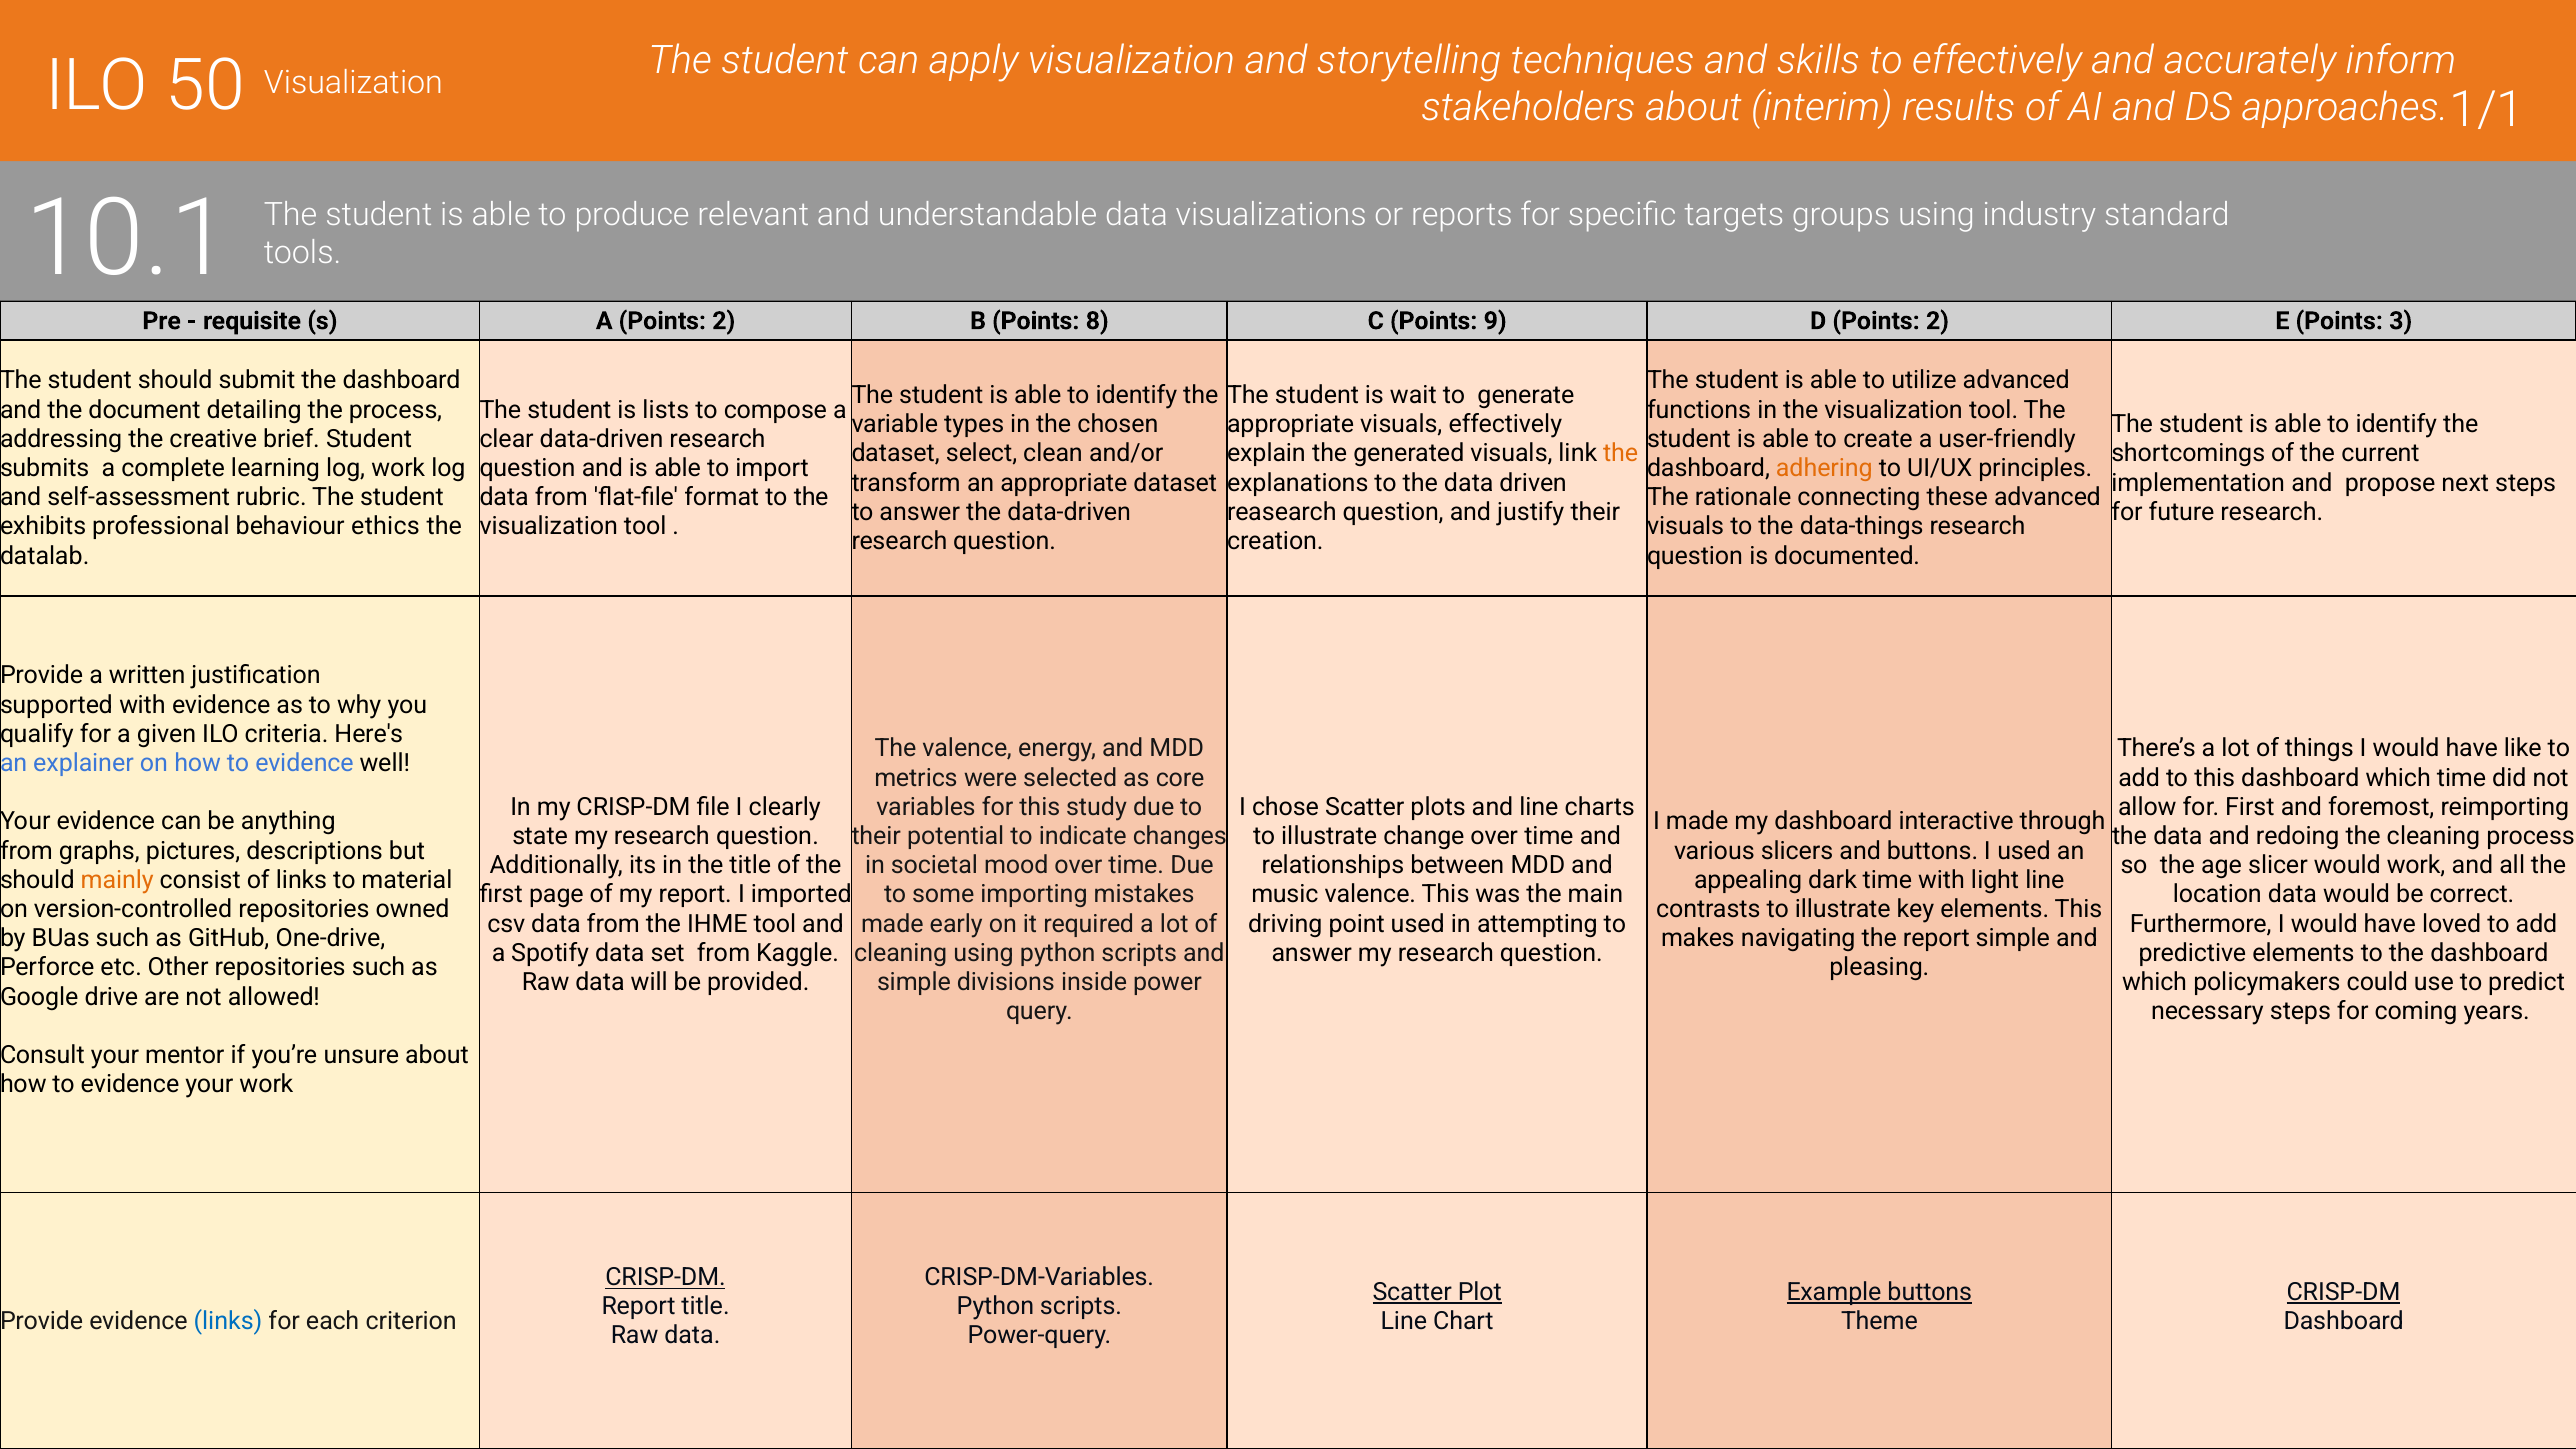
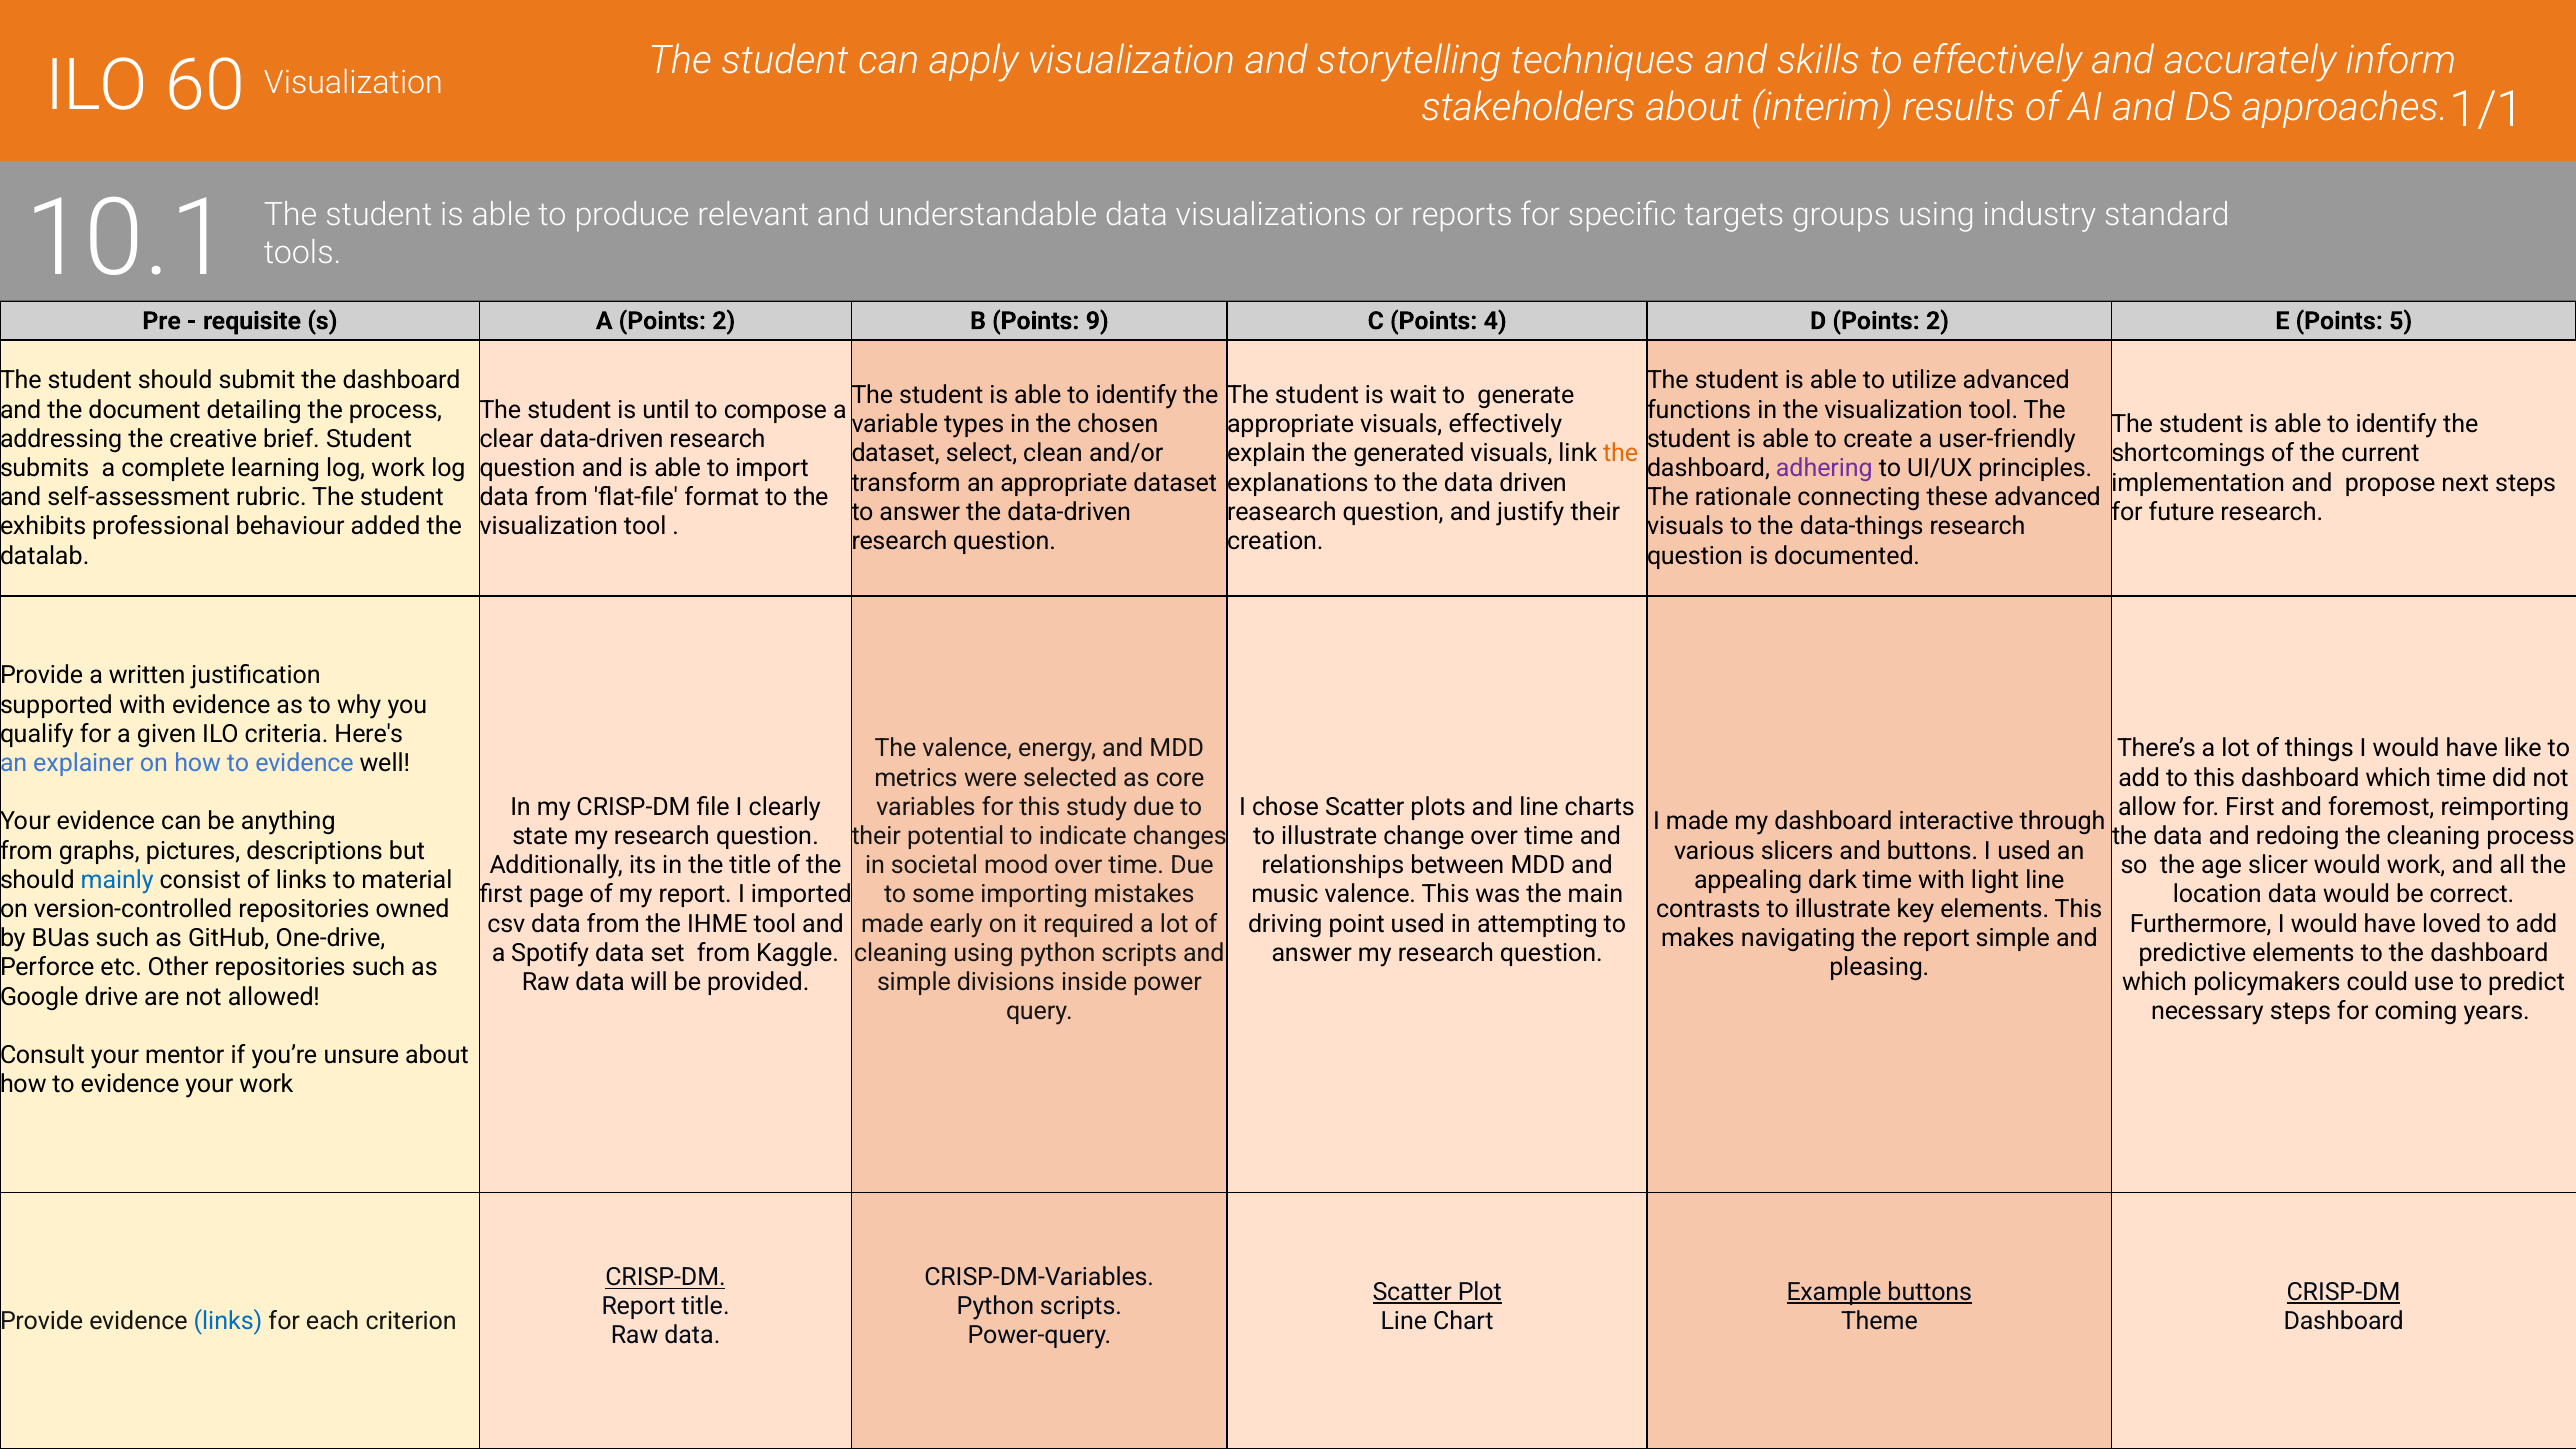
50: 50 -> 60
8: 8 -> 9
9: 9 -> 4
3: 3 -> 5
lists: lists -> until
adhering colour: orange -> purple
ethics: ethics -> added
mainly colour: orange -> blue
